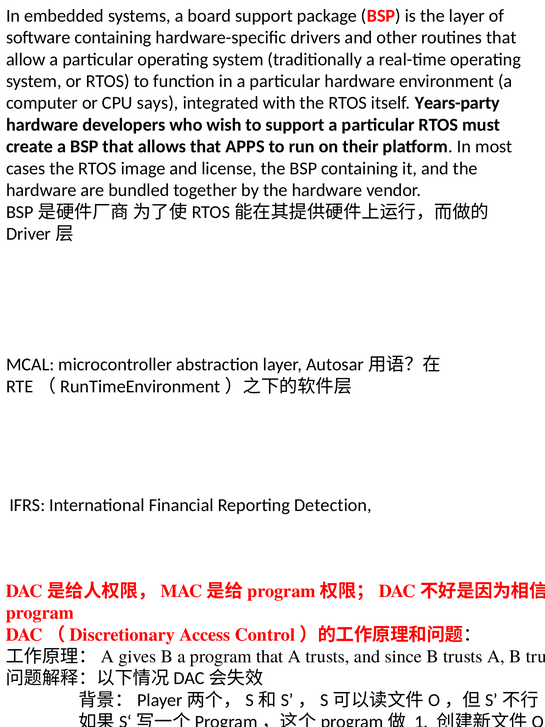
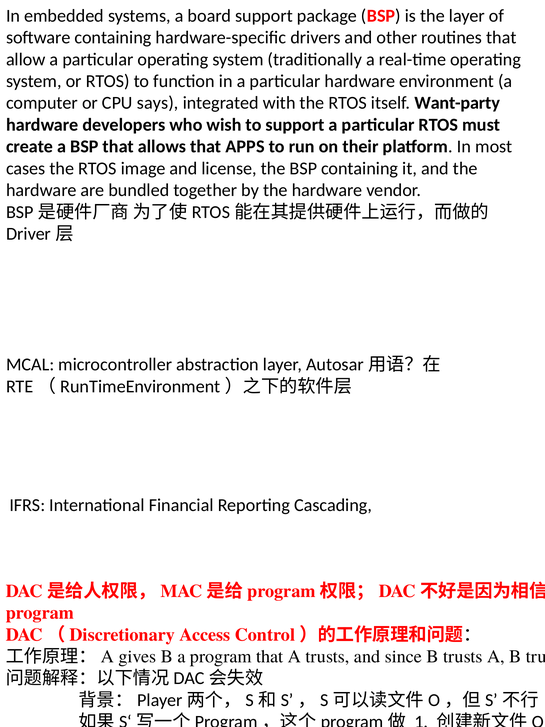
Years-party: Years-party -> Want-party
Detection: Detection -> Cascading
